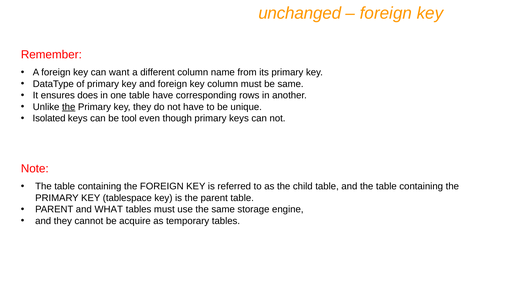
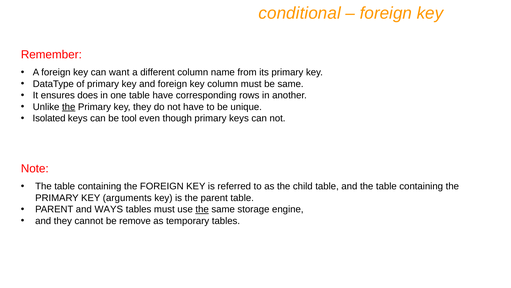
unchanged: unchanged -> conditional
tablespace: tablespace -> arguments
WHAT: WHAT -> WAYS
the at (202, 209) underline: none -> present
acquire: acquire -> remove
